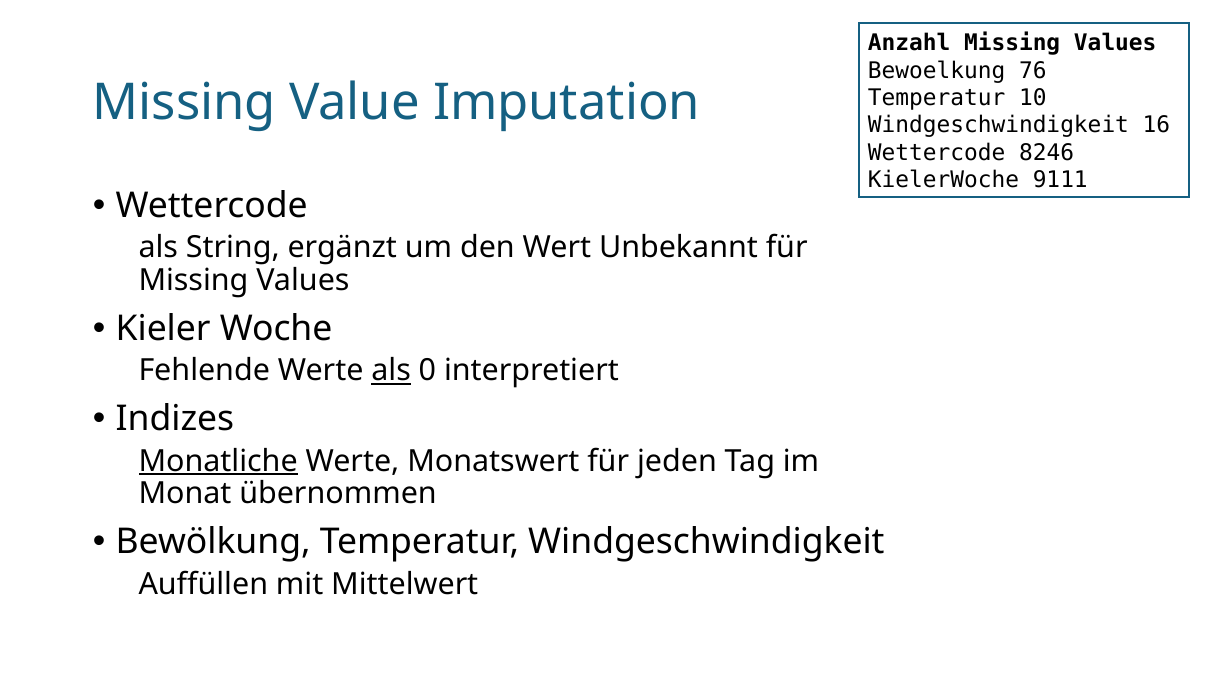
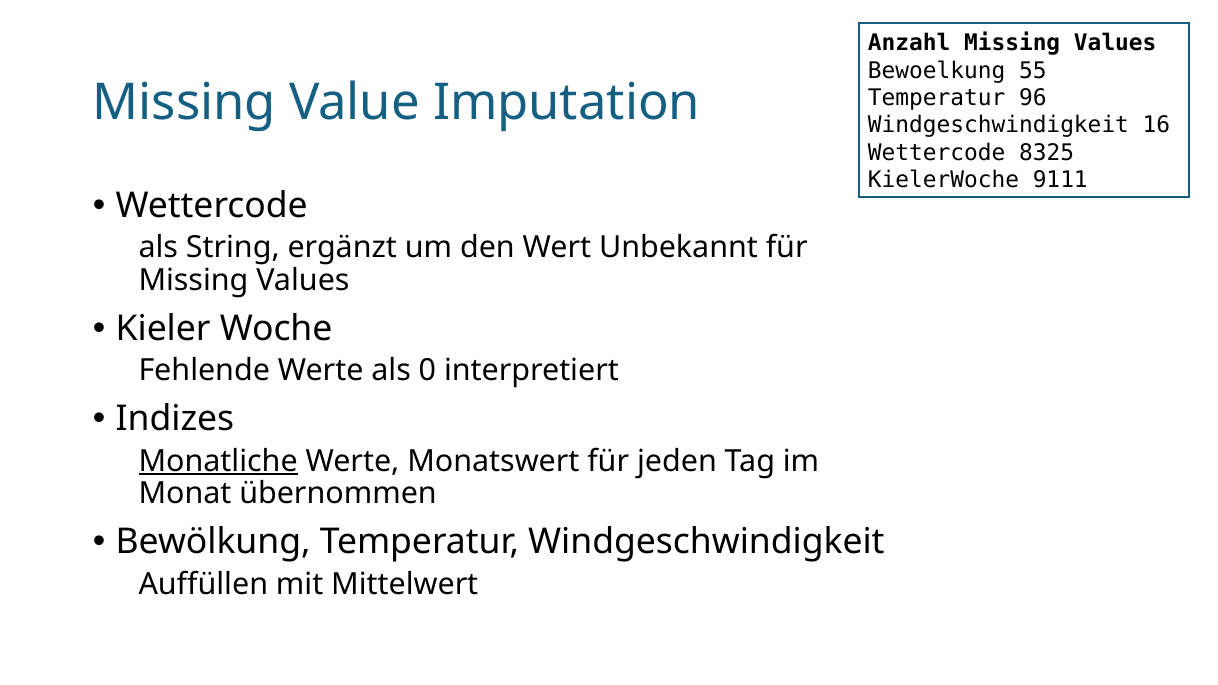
76: 76 -> 55
10: 10 -> 96
8246: 8246 -> 8325
als at (391, 371) underline: present -> none
